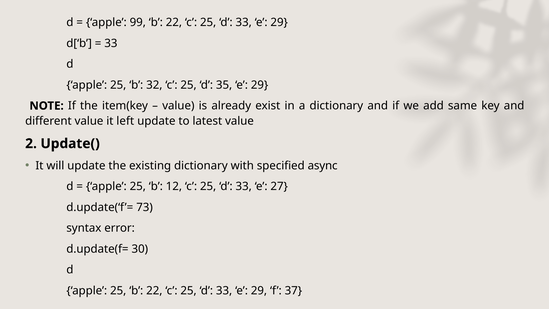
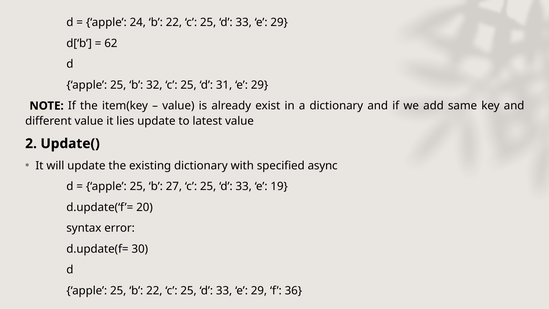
99: 99 -> 24
33 at (111, 43): 33 -> 62
35: 35 -> 31
left: left -> lies
12: 12 -> 27
27: 27 -> 19
73: 73 -> 20
37: 37 -> 36
